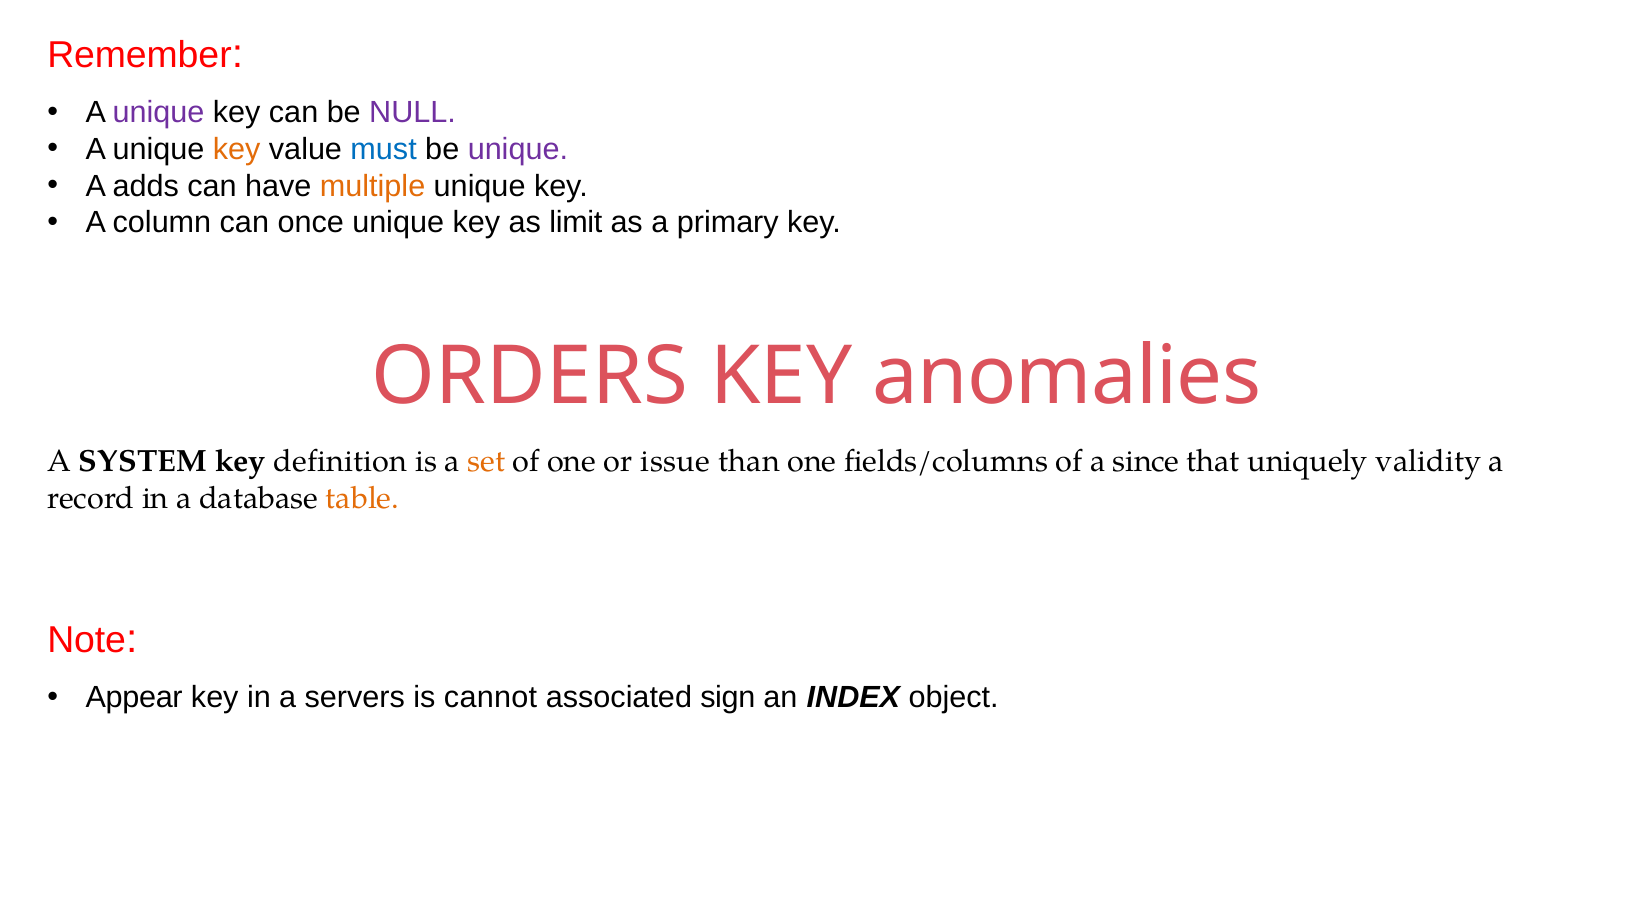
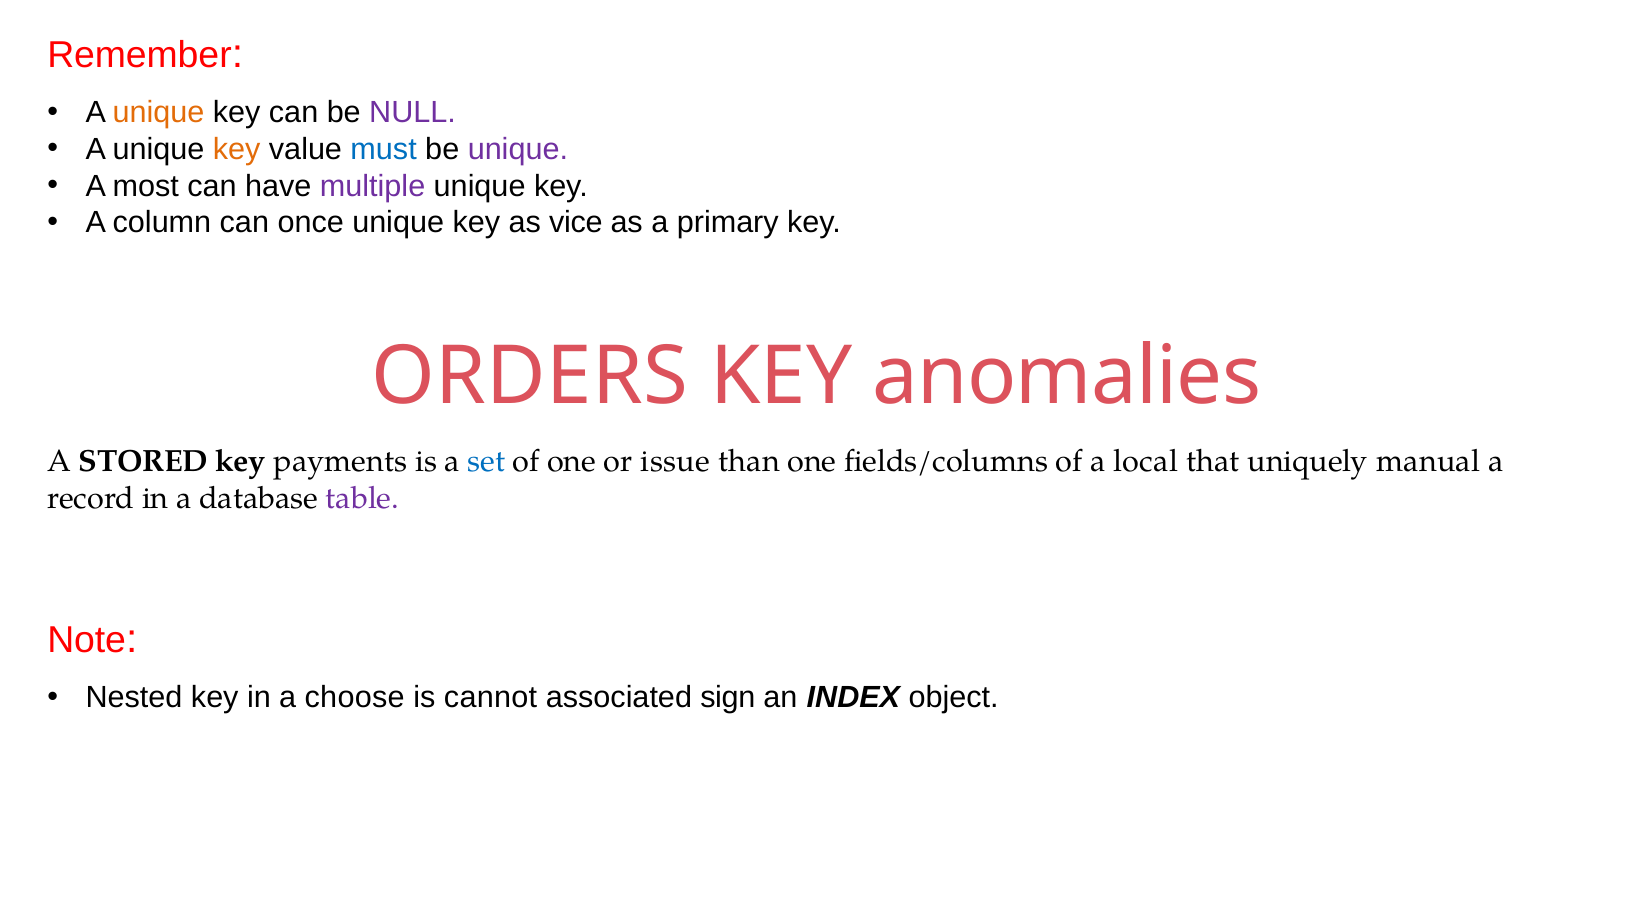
unique at (159, 113) colour: purple -> orange
adds: adds -> most
multiple colour: orange -> purple
limit: limit -> vice
SYSTEM: SYSTEM -> STORED
definition: definition -> payments
set colour: orange -> blue
since: since -> local
validity: validity -> manual
table colour: orange -> purple
Appear: Appear -> Nested
servers: servers -> choose
